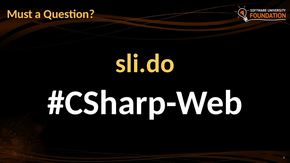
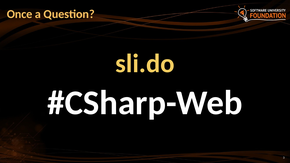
Must: Must -> Once
